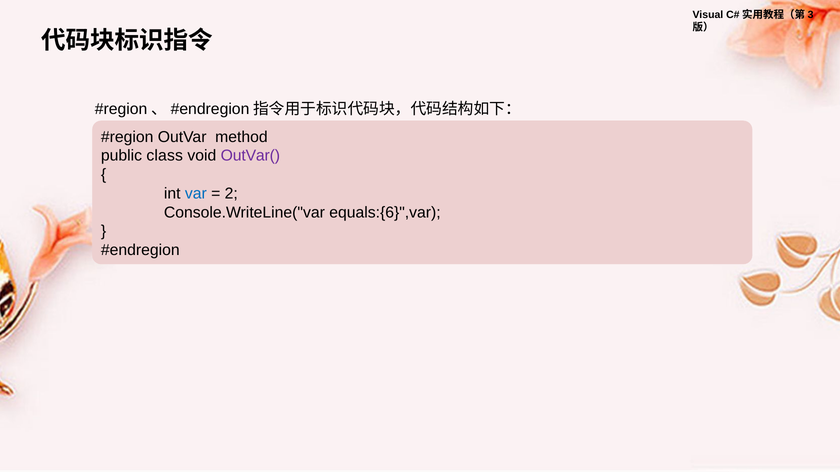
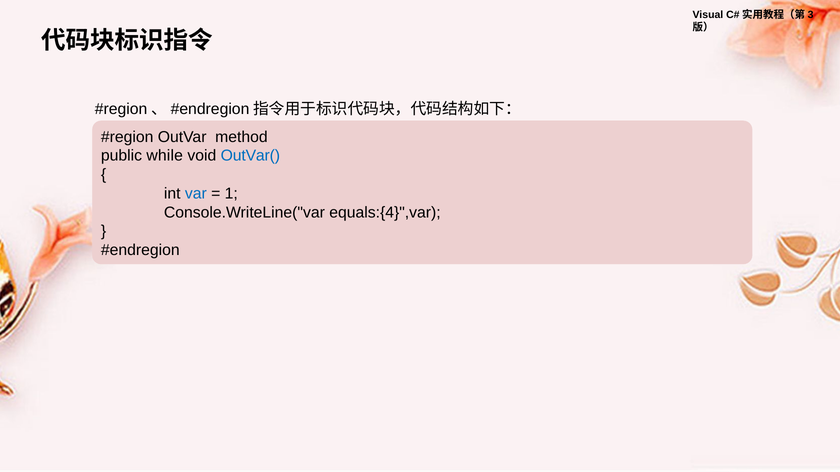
class: class -> while
OutVar( colour: purple -> blue
2: 2 -> 1
equals:{6}",var: equals:{6}",var -> equals:{4}",var
